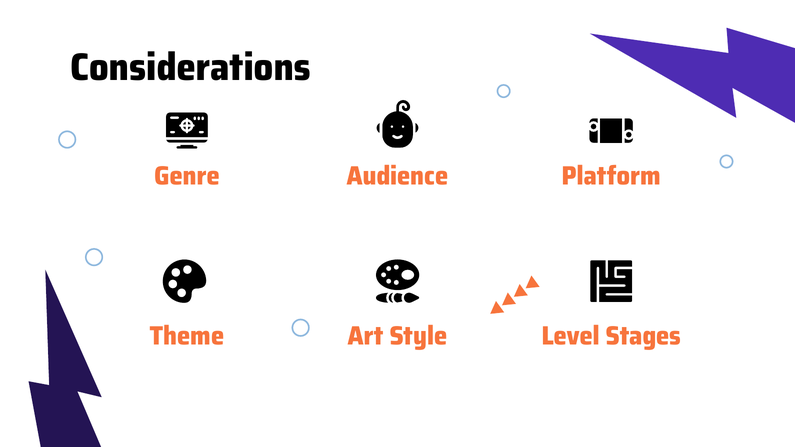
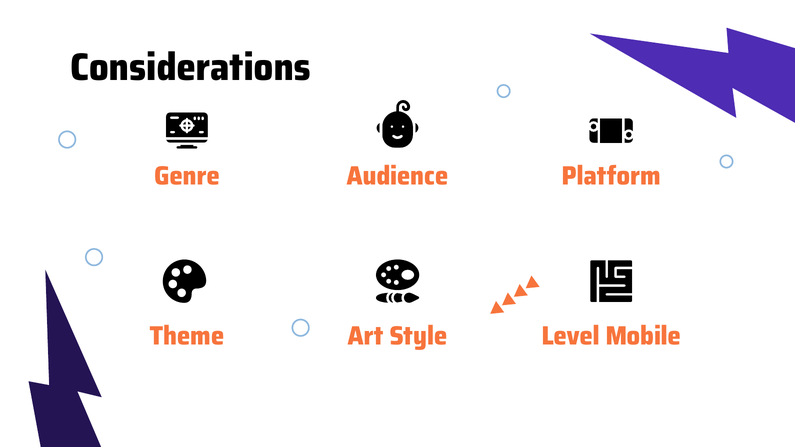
Level Stages: Stages -> Mobile
